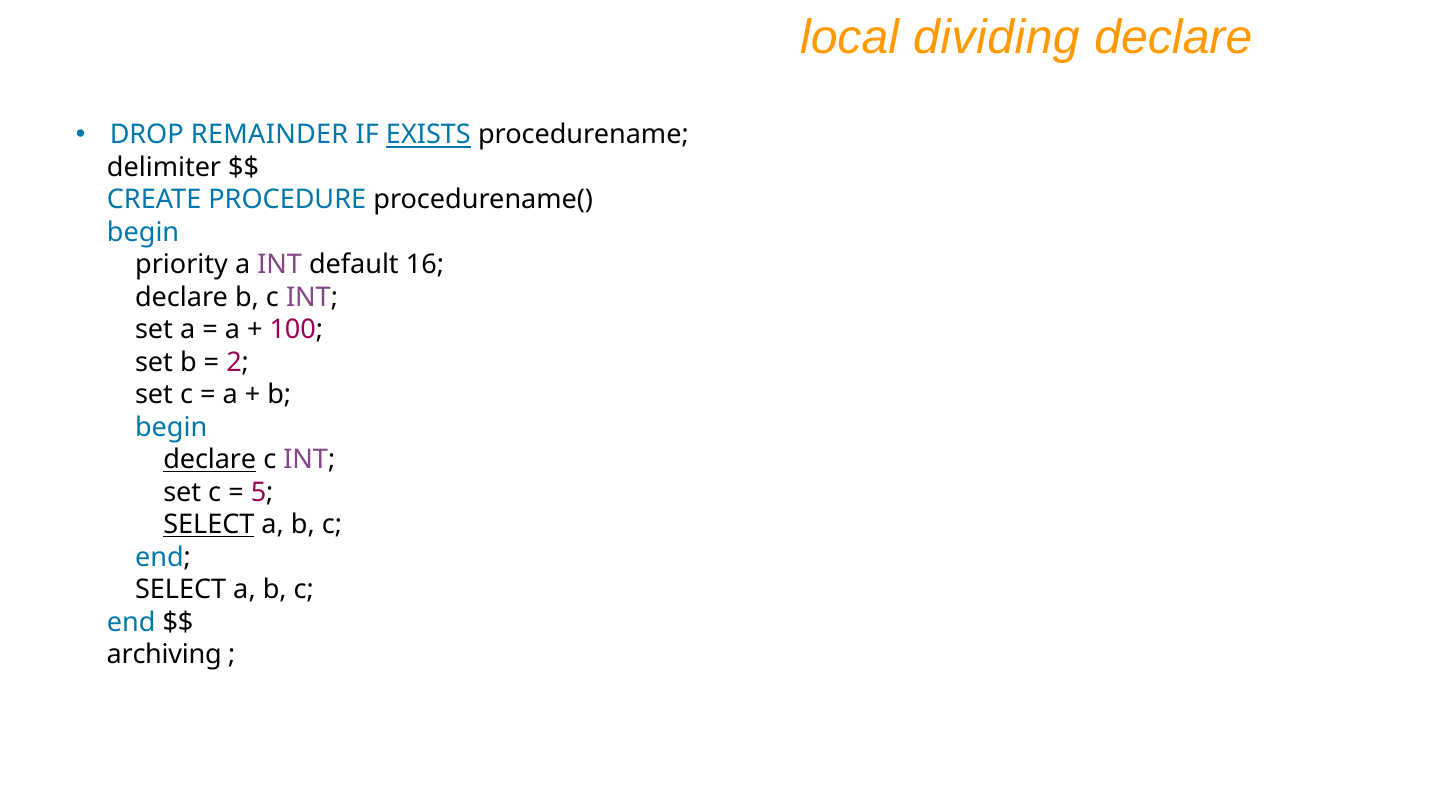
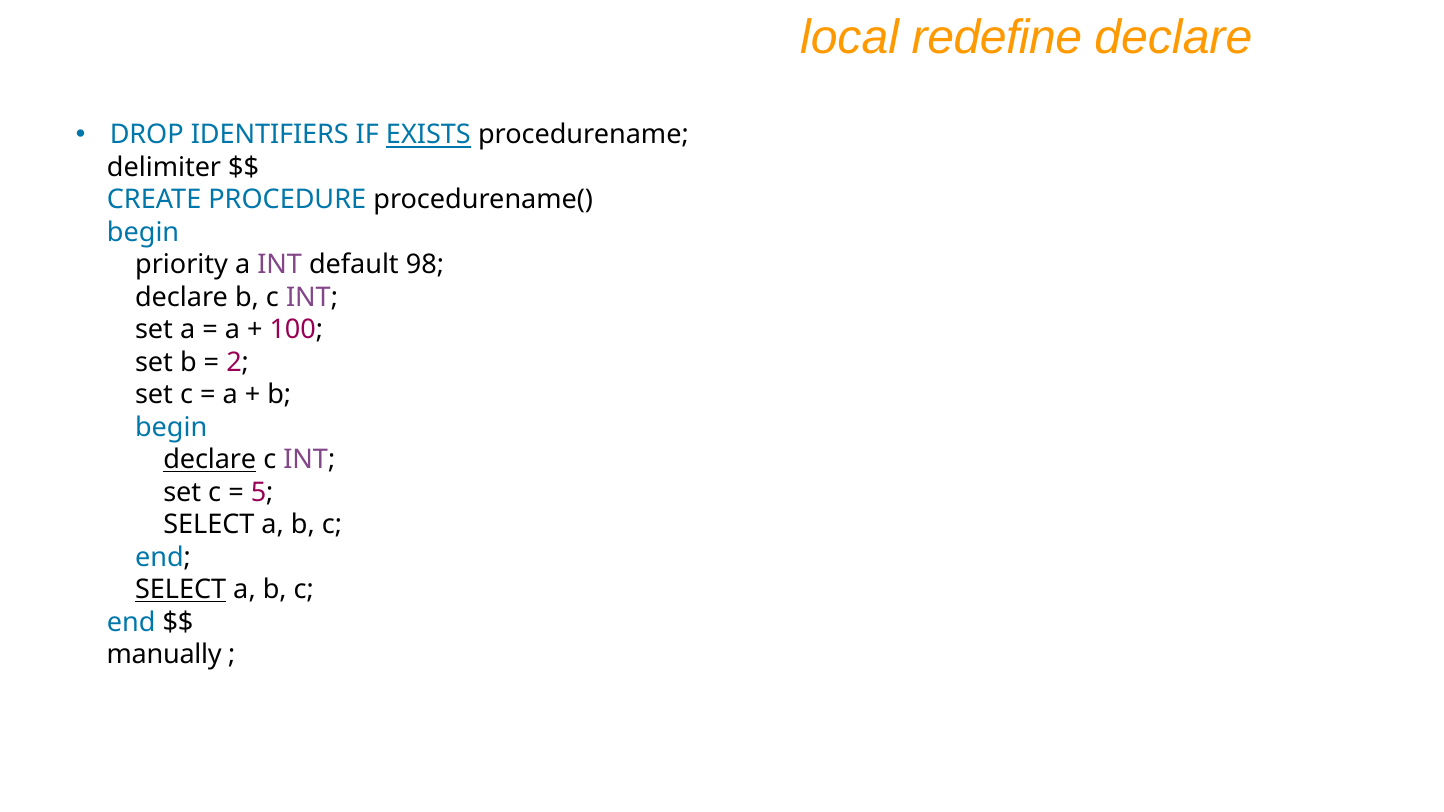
dividing: dividing -> redefine
REMAINDER: REMAINDER -> IDENTIFIERS
16: 16 -> 98
SELECT at (209, 525) underline: present -> none
SELECT at (181, 590) underline: none -> present
archiving: archiving -> manually
